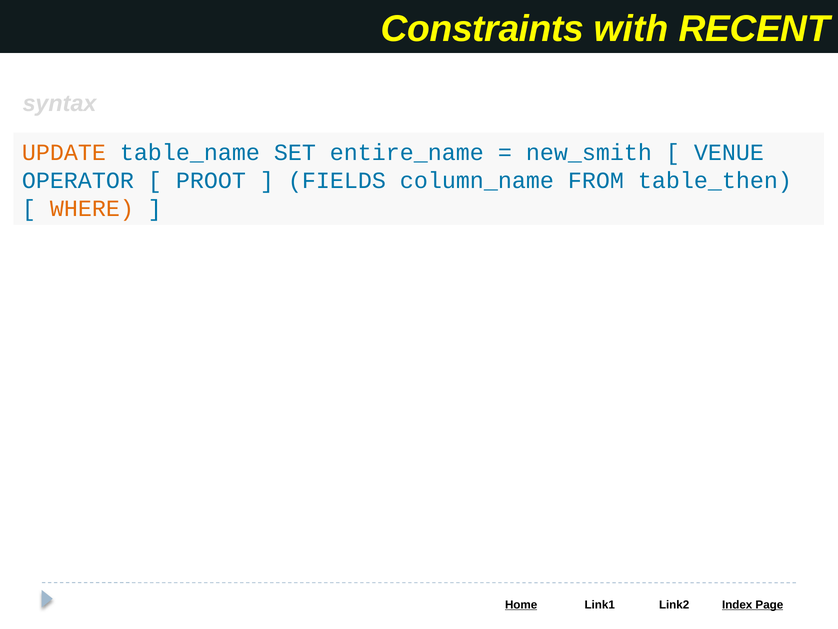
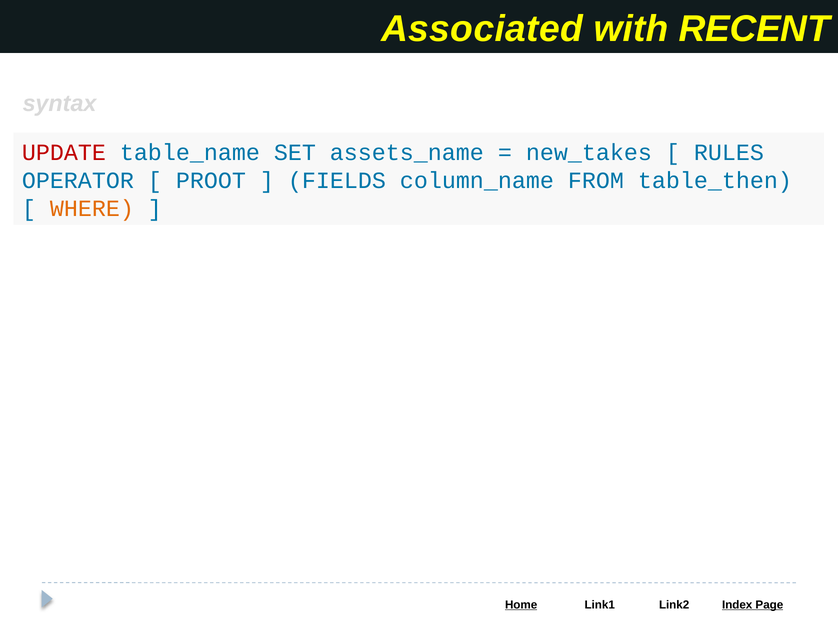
Constraints: Constraints -> Associated
UPDATE colour: orange -> red
entire_name: entire_name -> assets_name
new_smith: new_smith -> new_takes
VENUE: VENUE -> RULES
